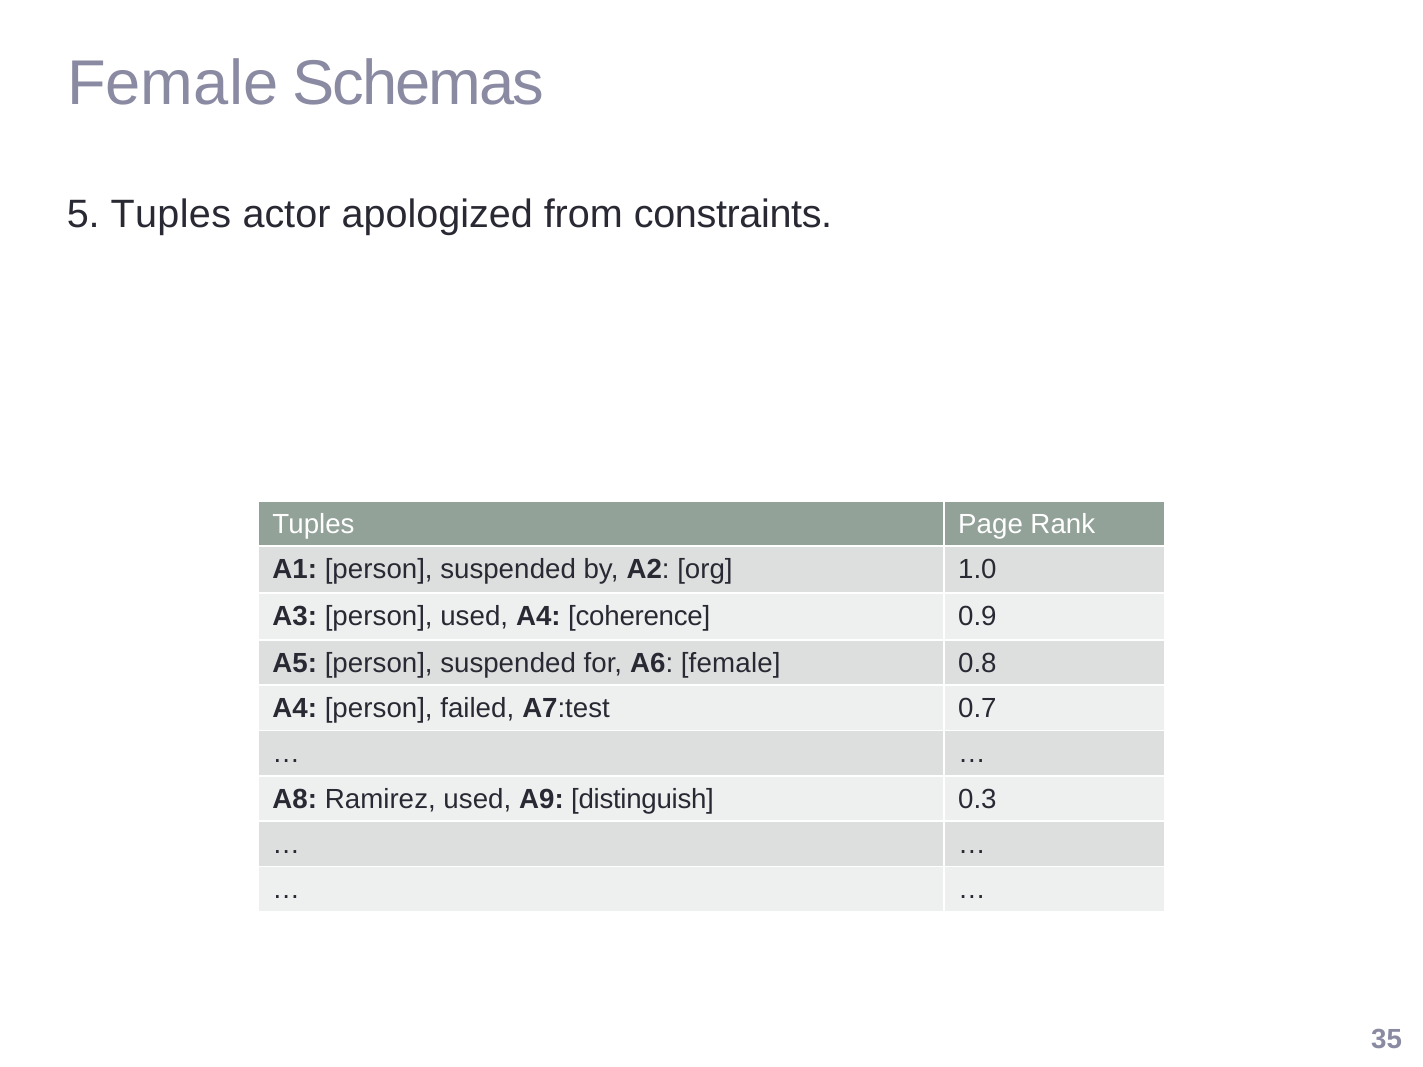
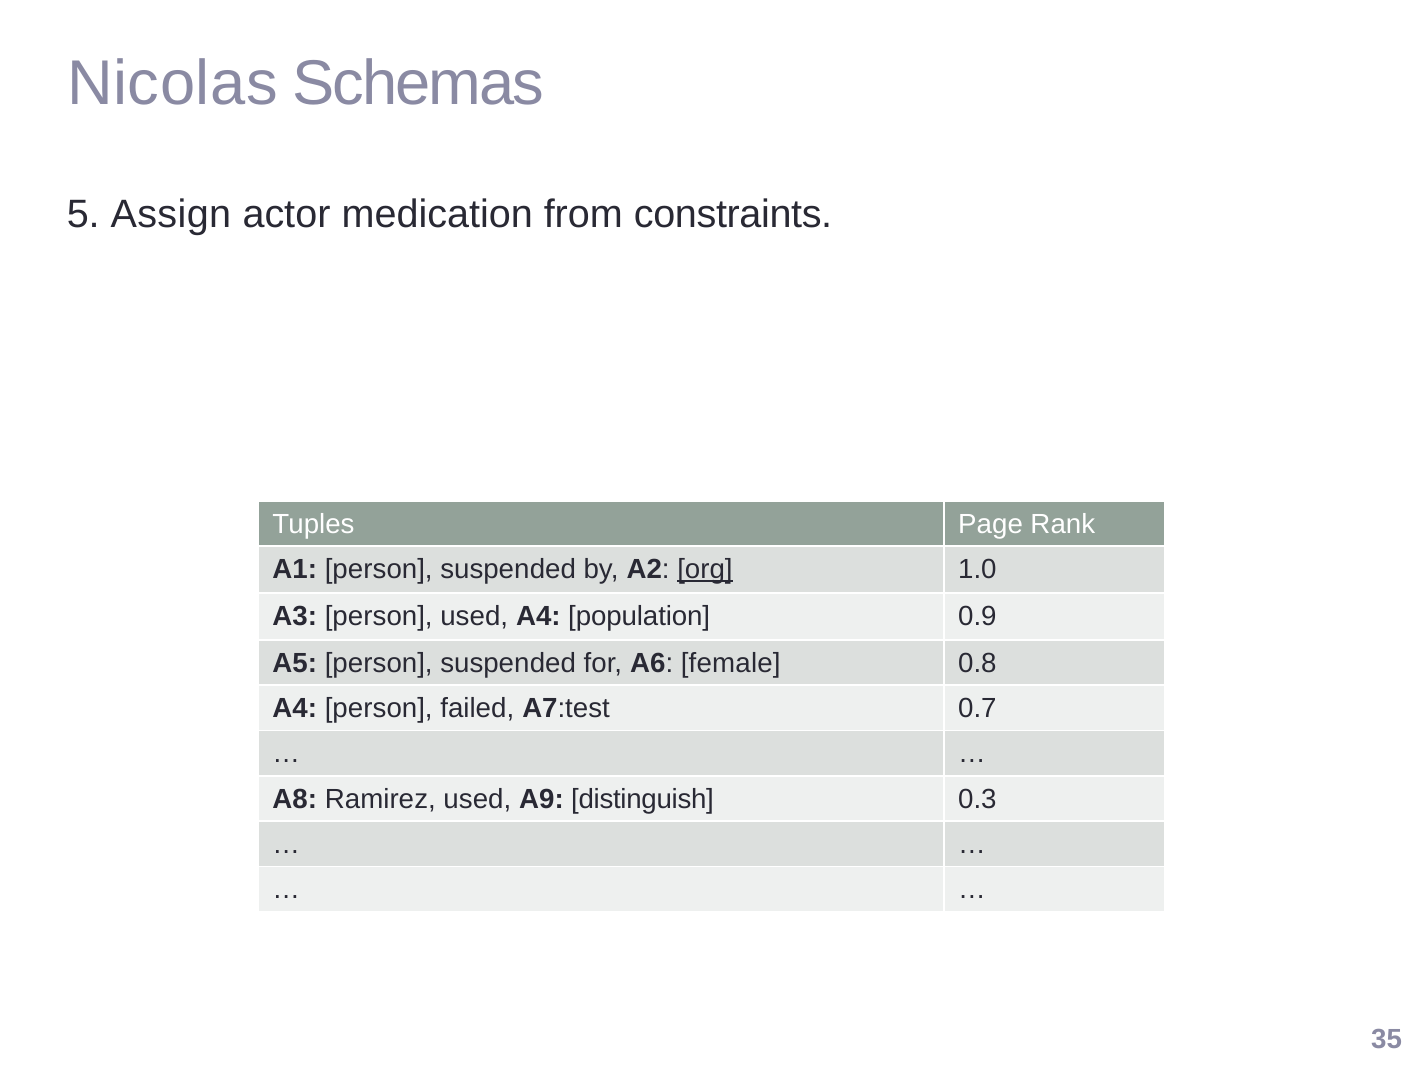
Female at (173, 84): Female -> Nicolas
5 Tuples: Tuples -> Assign
apologized: apologized -> medication
org at (705, 569) underline: none -> present
coherence: coherence -> population
